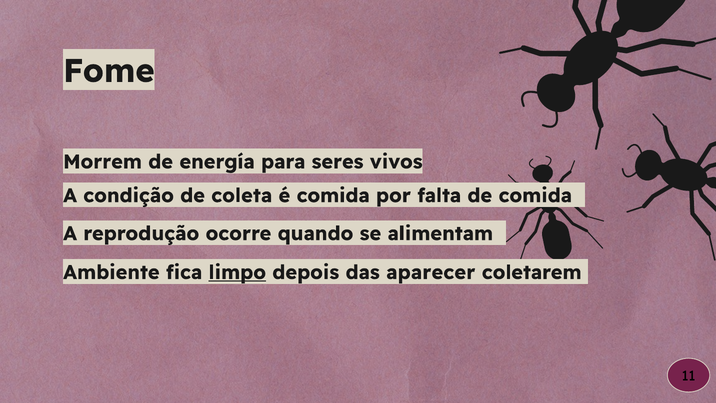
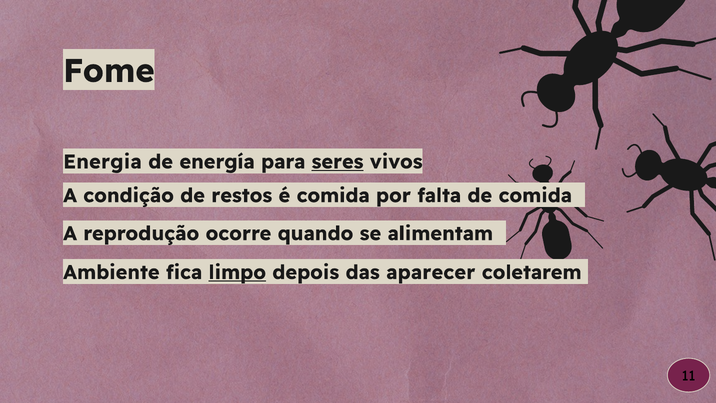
Morrem: Morrem -> Energia
seres underline: none -> present
coleta: coleta -> restos
